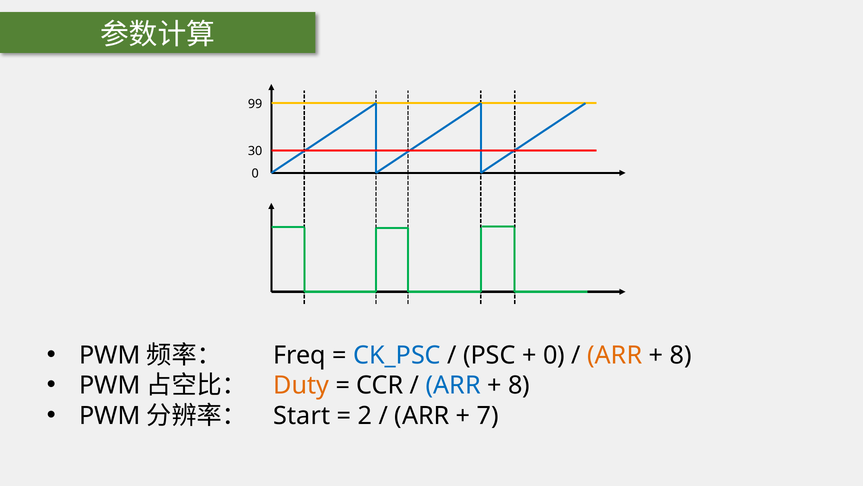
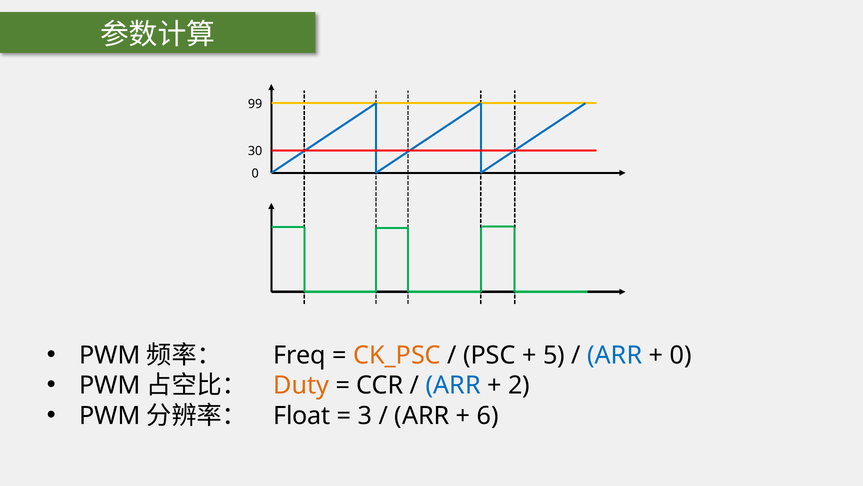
CK_PSC colour: blue -> orange
0 at (554, 355): 0 -> 5
ARR at (615, 355) colour: orange -> blue
8 at (681, 355): 8 -> 0
8 at (519, 385): 8 -> 2
Start: Start -> Float
2: 2 -> 3
7: 7 -> 6
